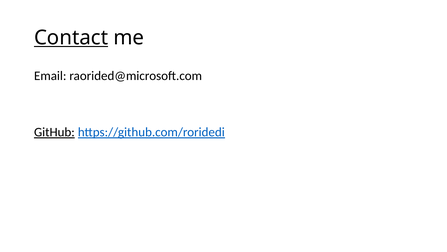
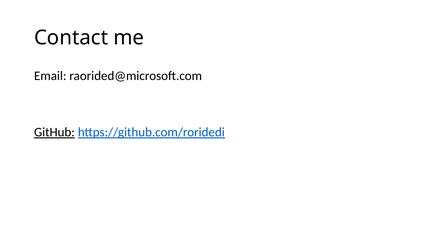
Contact underline: present -> none
